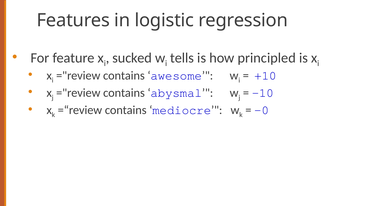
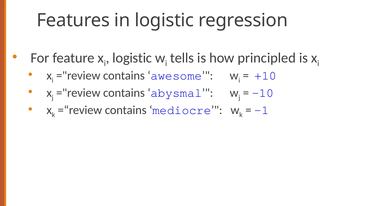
sucked at (132, 58): sucked -> logistic
-0: -0 -> -1
